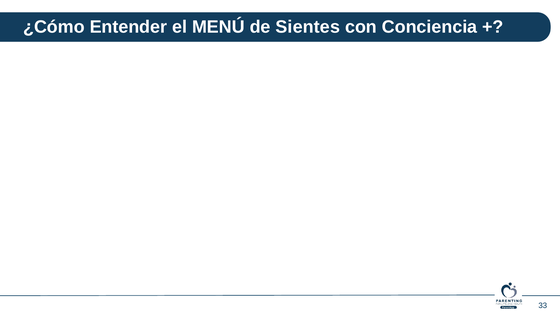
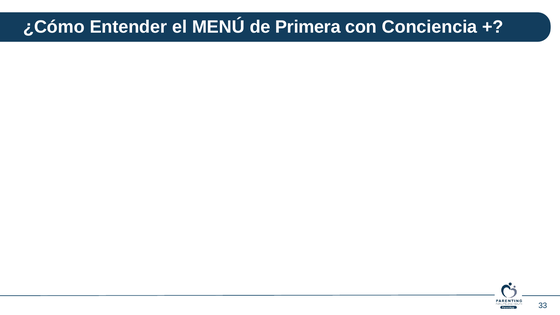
Sientes: Sientes -> Primera
